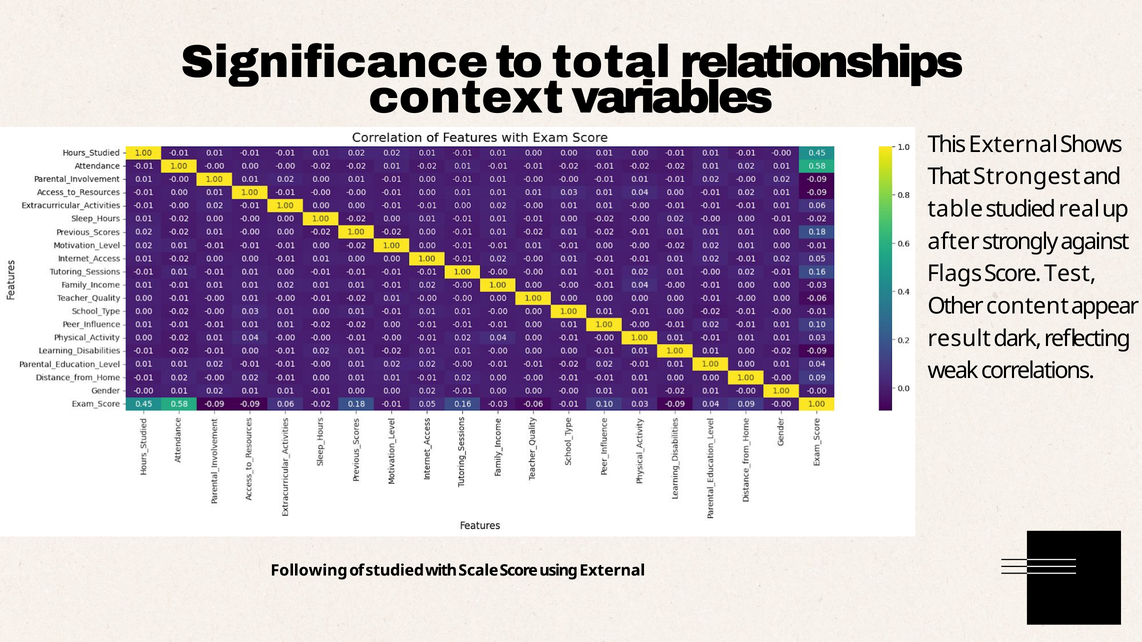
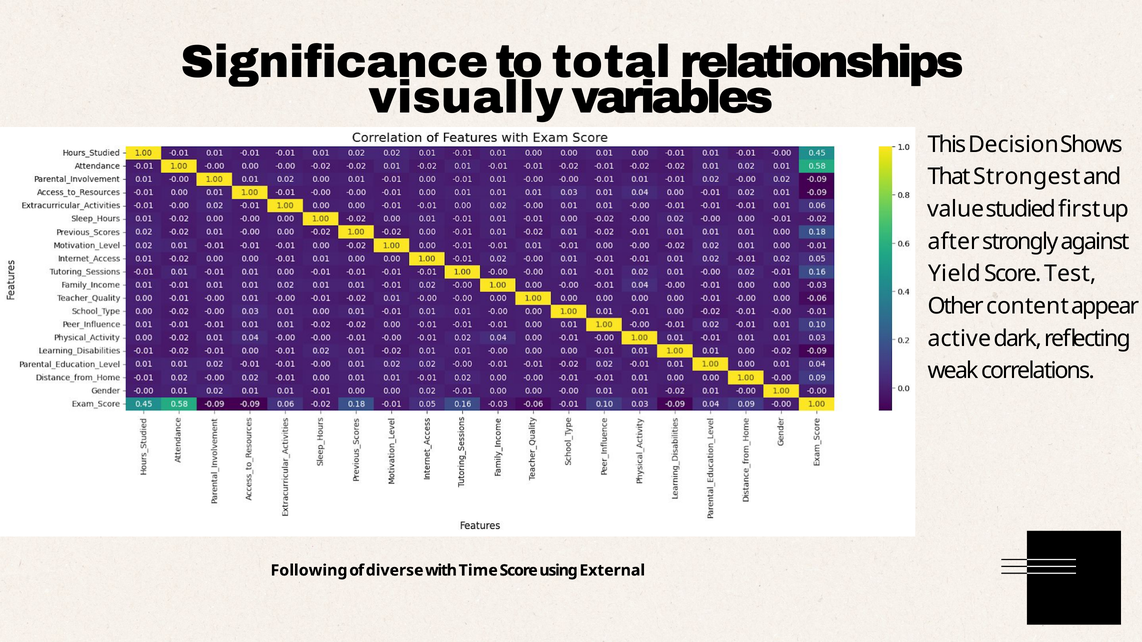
context: context -> visually
This External: External -> Decision
table: table -> value
real: real -> first
Flags: Flags -> Yield
result: result -> active
of studied: studied -> diverse
Scale: Scale -> Time
